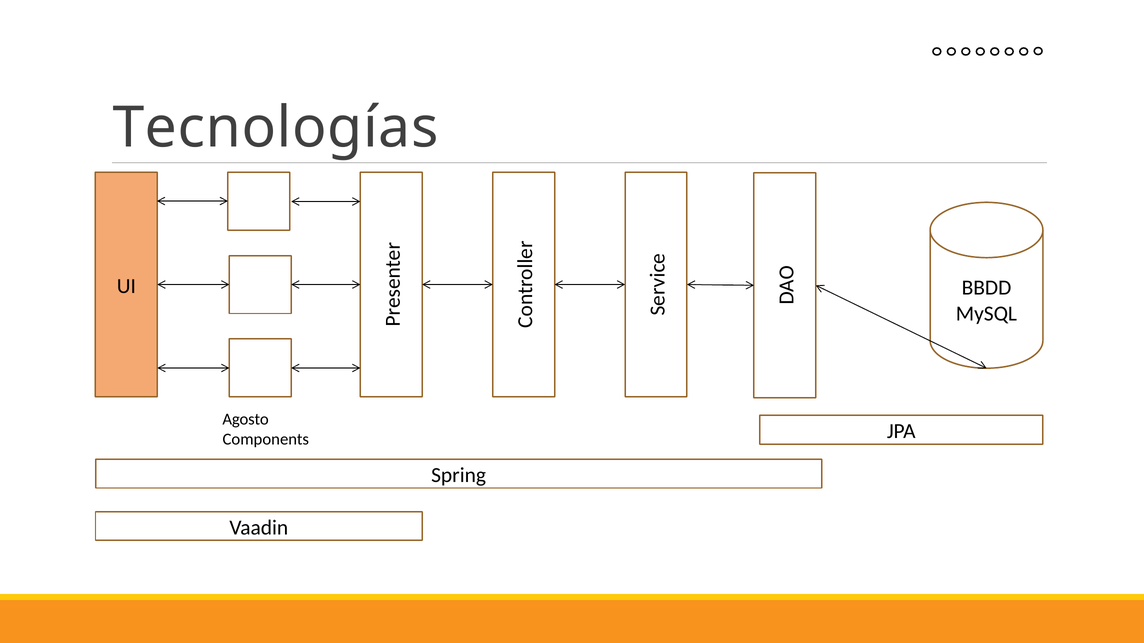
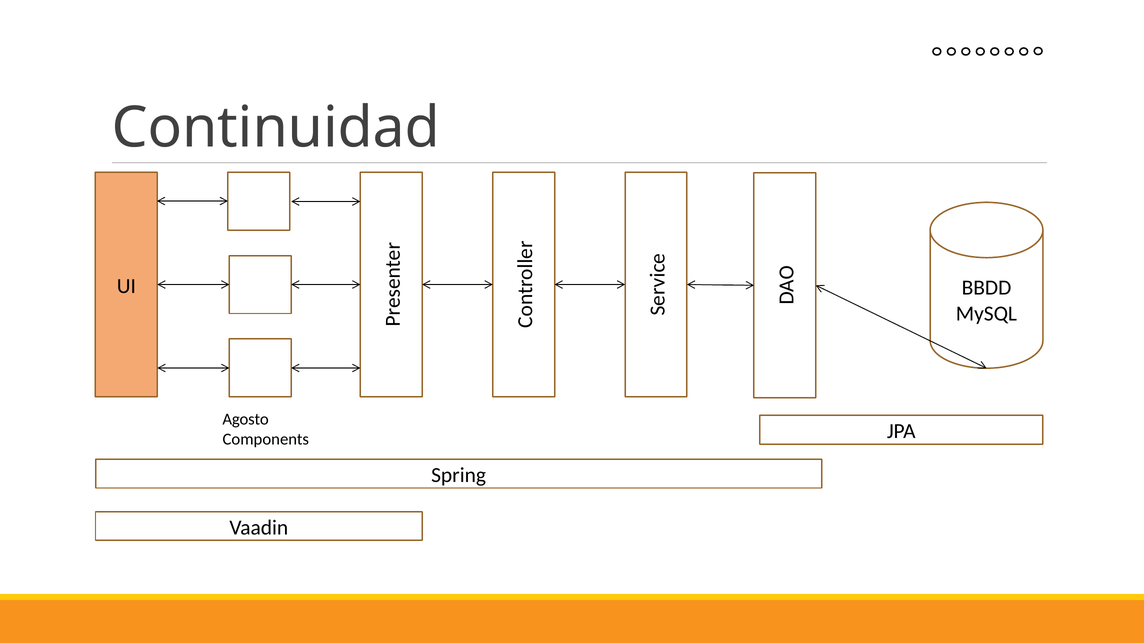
Tecnologías: Tecnologías -> Continuidad
